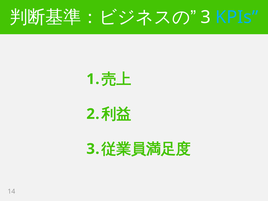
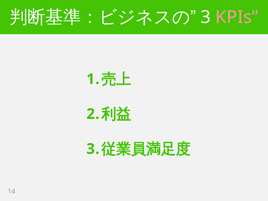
KPIs colour: light blue -> pink
